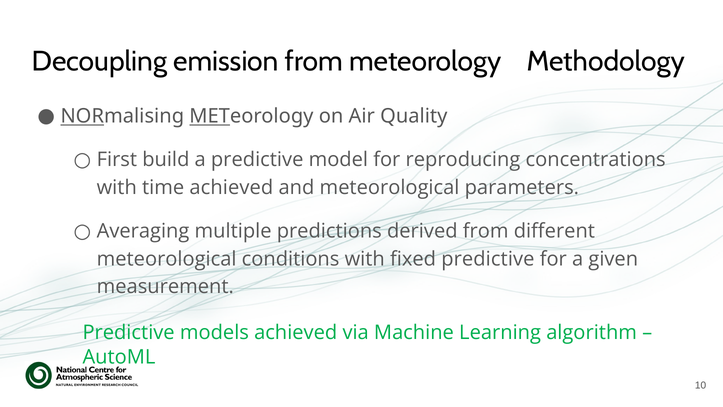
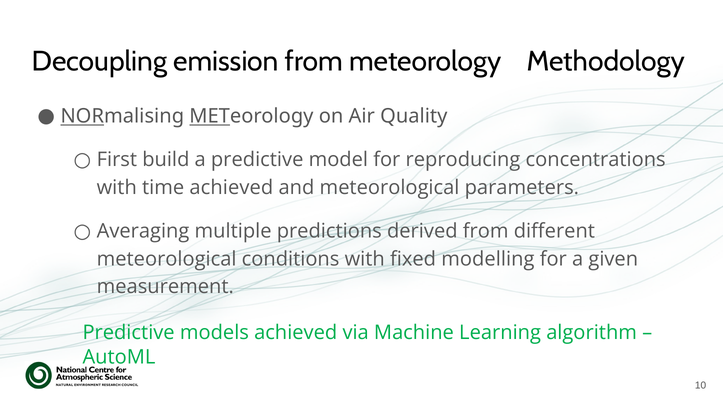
fixed predictive: predictive -> modelling
